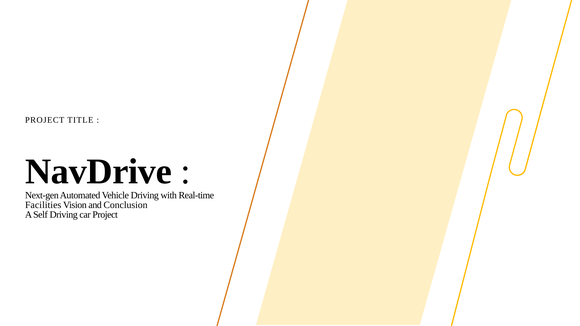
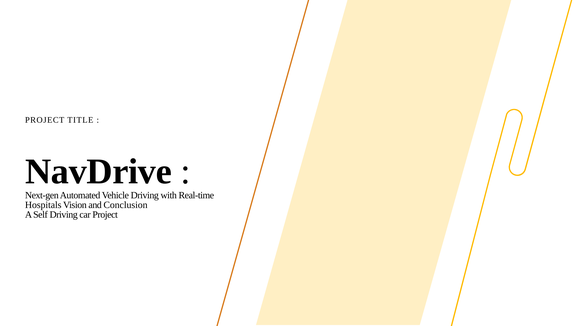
Facilities: Facilities -> Hospitals
